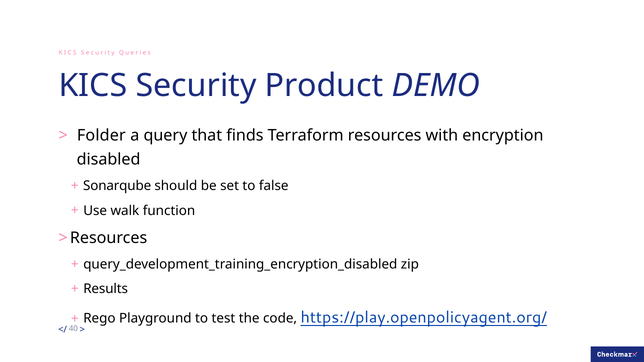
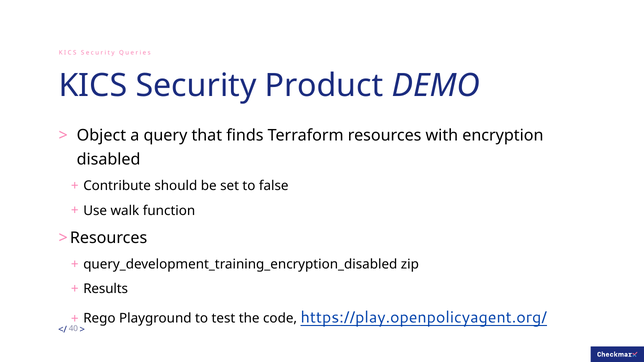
Folder: Folder -> Object
Sonarqube: Sonarqube -> Contribute
